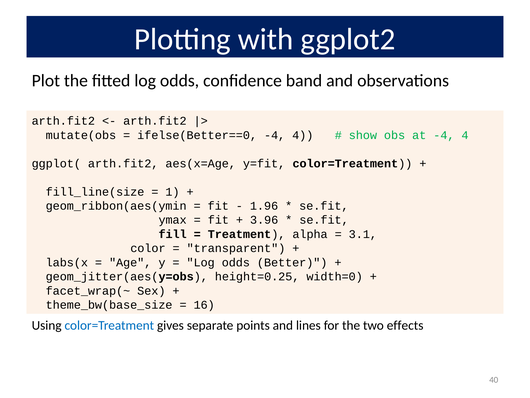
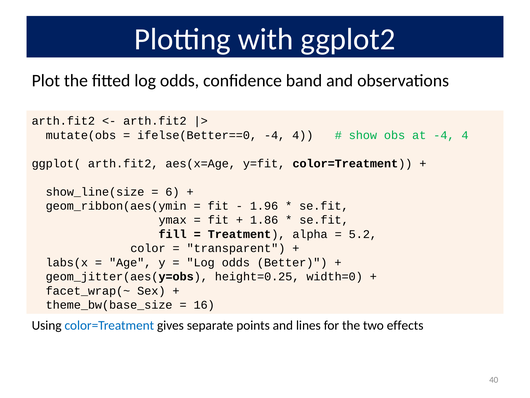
fill_line(size: fill_line(size -> show_line(size
1: 1 -> 6
3.96: 3.96 -> 1.86
3.1: 3.1 -> 5.2
